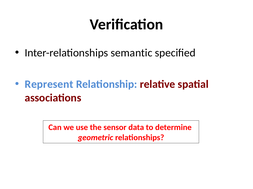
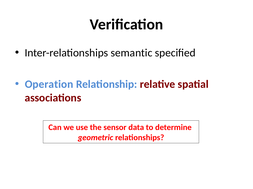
Represent: Represent -> Operation
